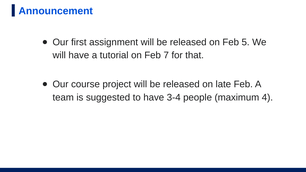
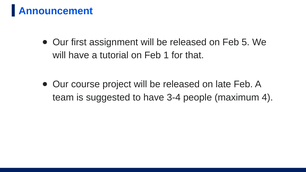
7: 7 -> 1
